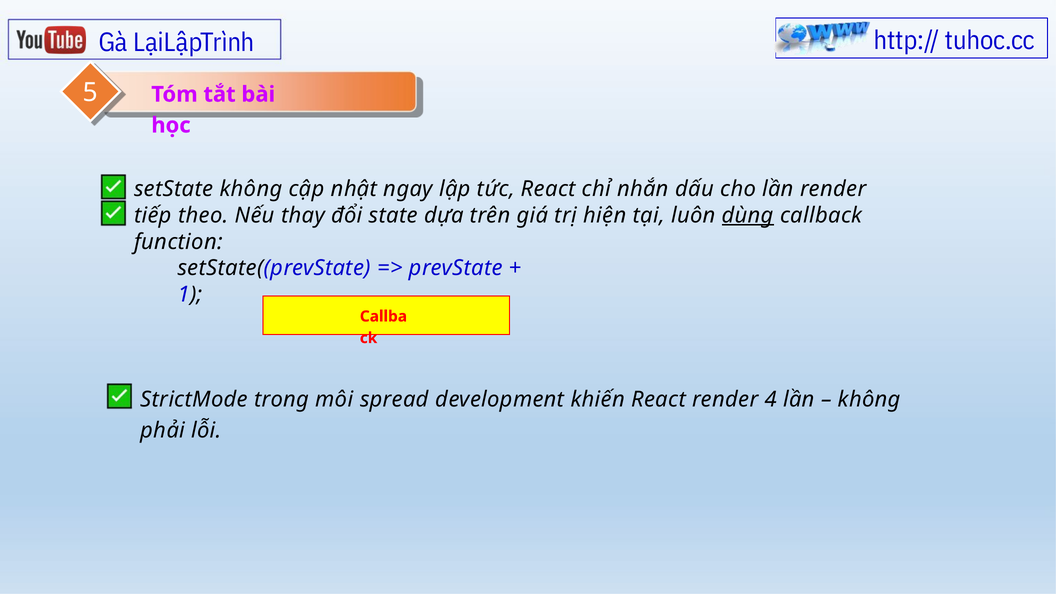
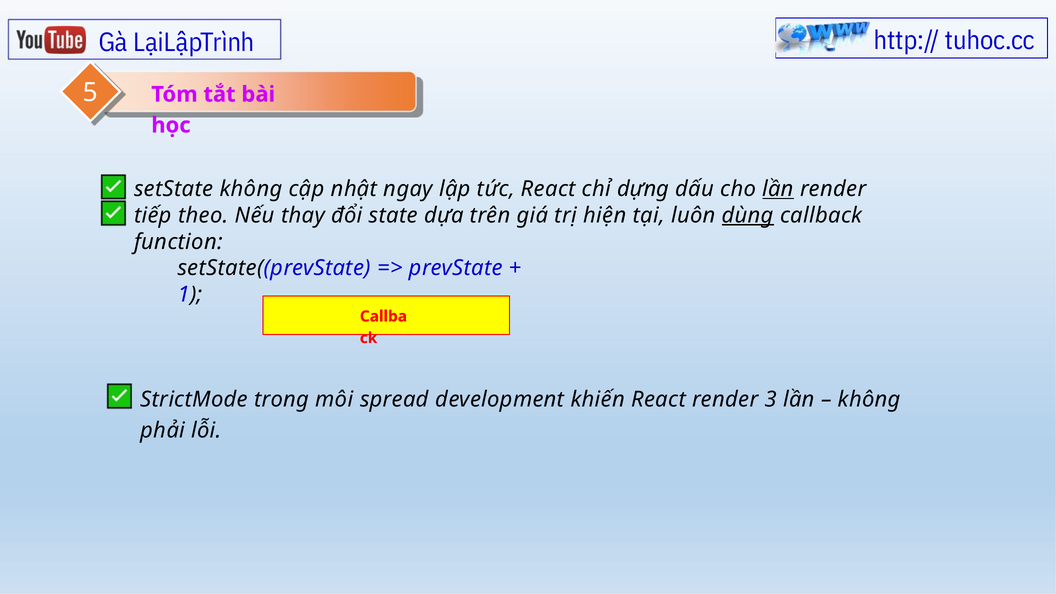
nhắn: nhắn -> dựng
lần at (778, 189) underline: none -> present
4: 4 -> 3
